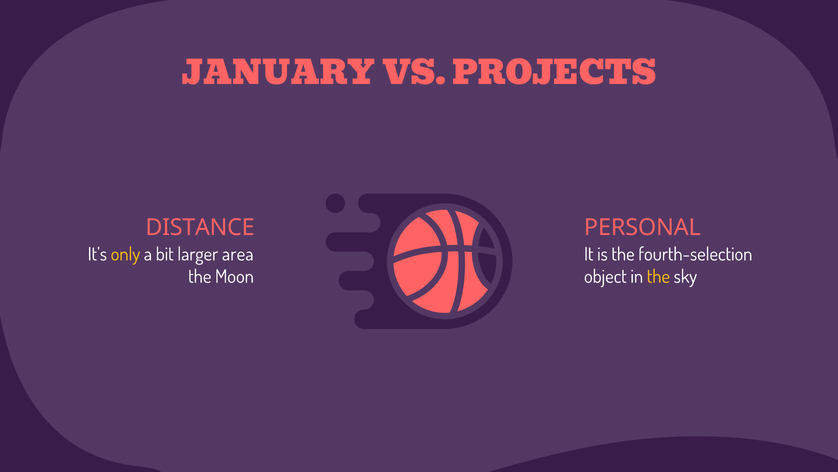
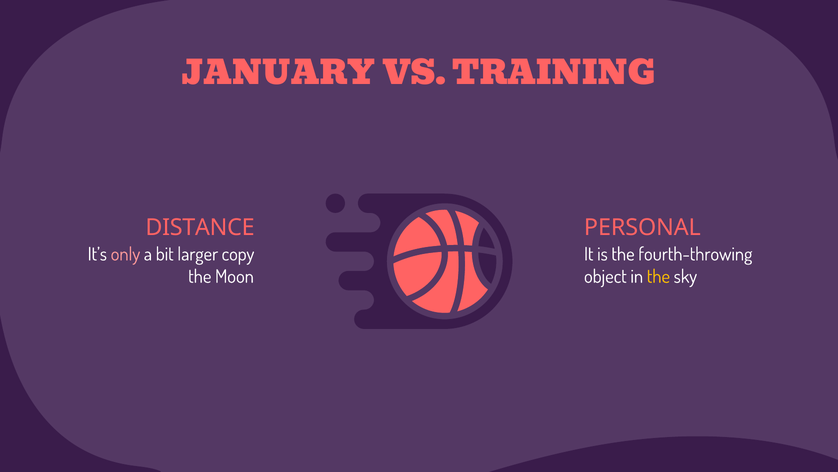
PROJECTS: PROJECTS -> TRAINING
only colour: yellow -> pink
area: area -> copy
fourth-selection: fourth-selection -> fourth-throwing
